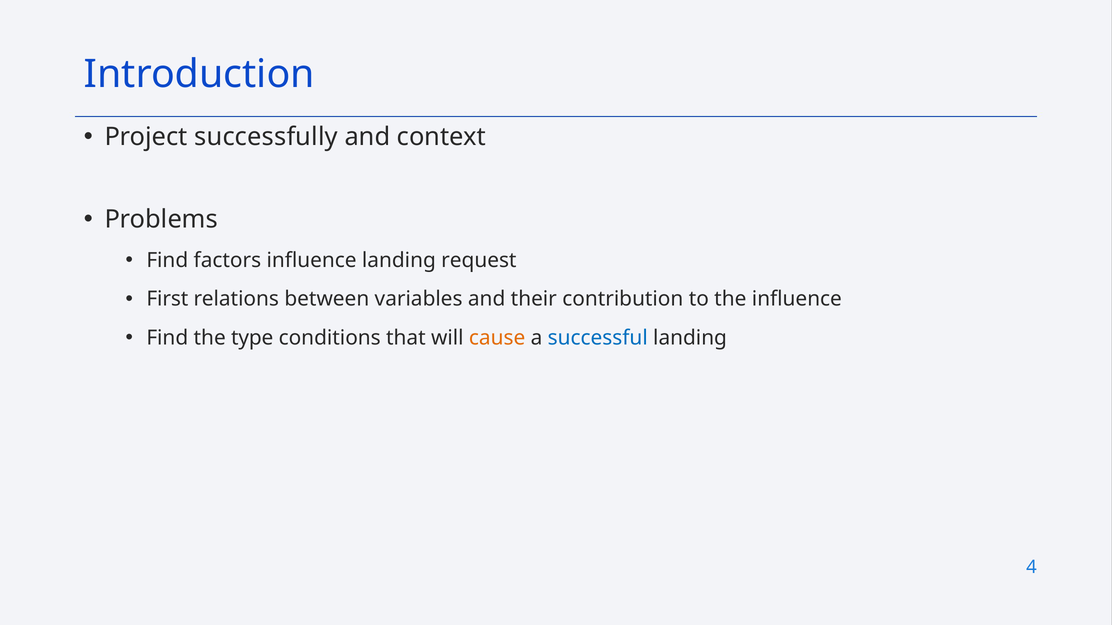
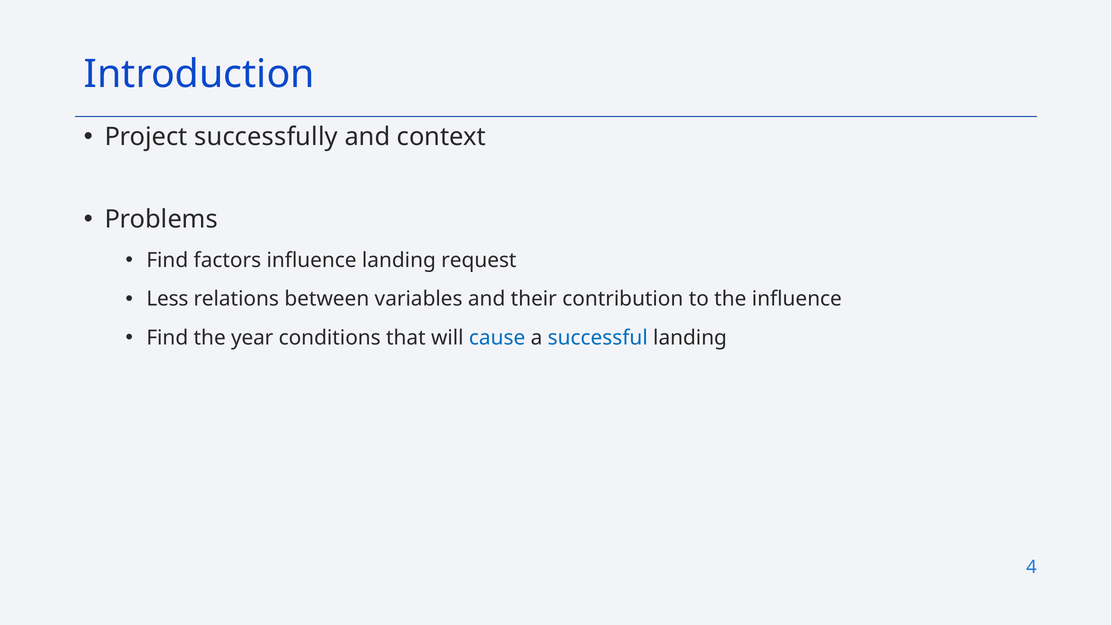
First: First -> Less
type: type -> year
cause colour: orange -> blue
